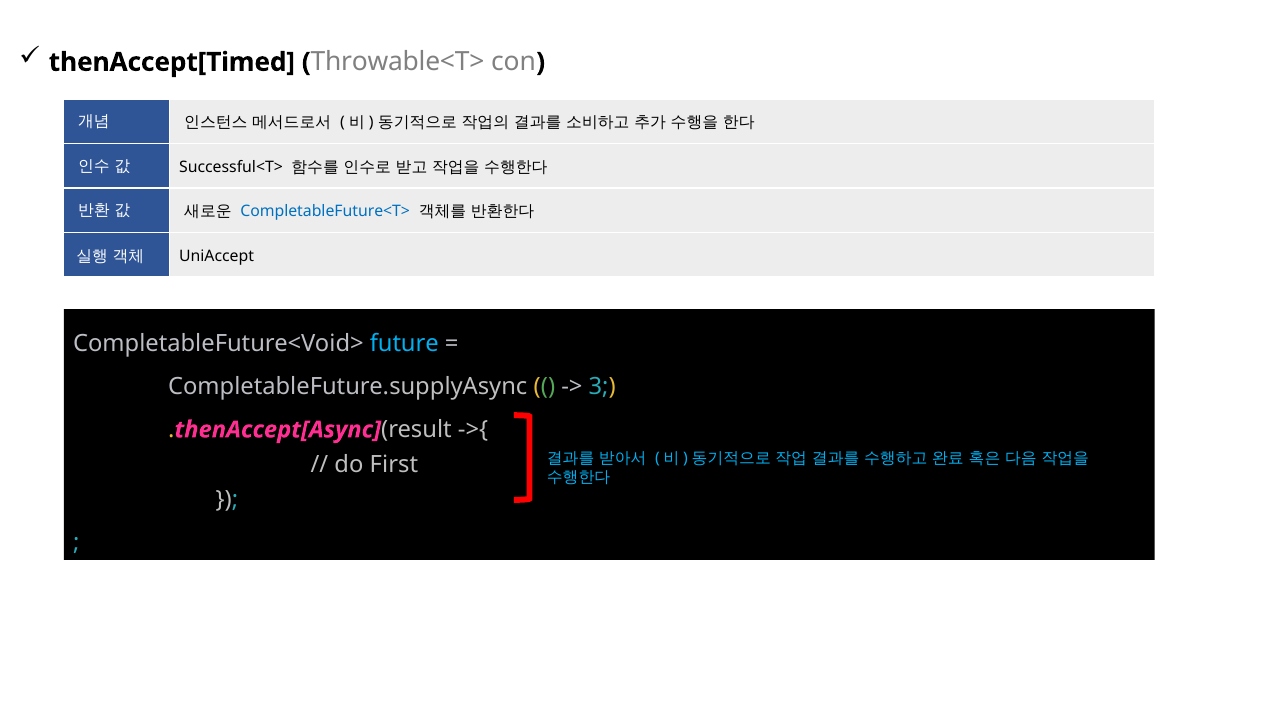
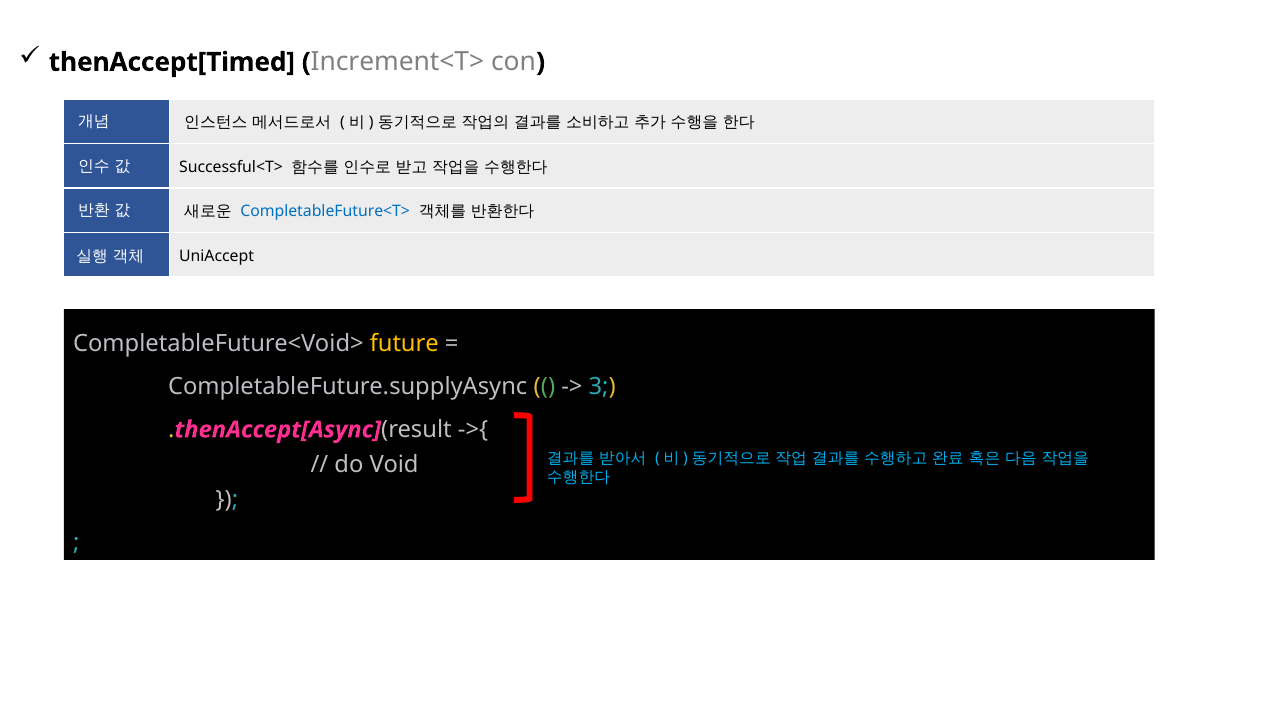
Throwable<T>: Throwable<T> -> Increment<T>
future colour: light blue -> yellow
First: First -> Void
